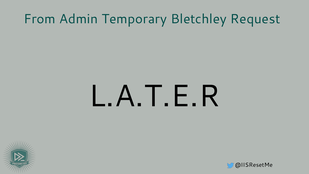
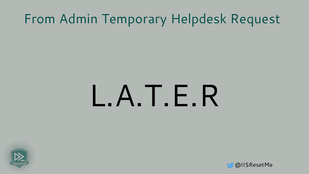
Bletchley: Bletchley -> Helpdesk
